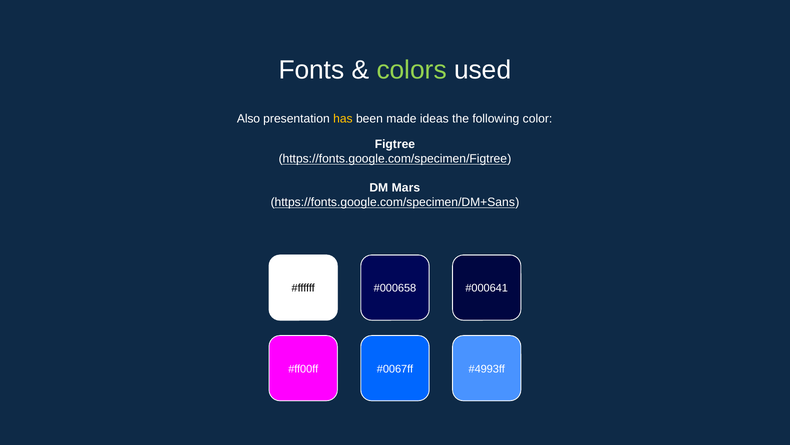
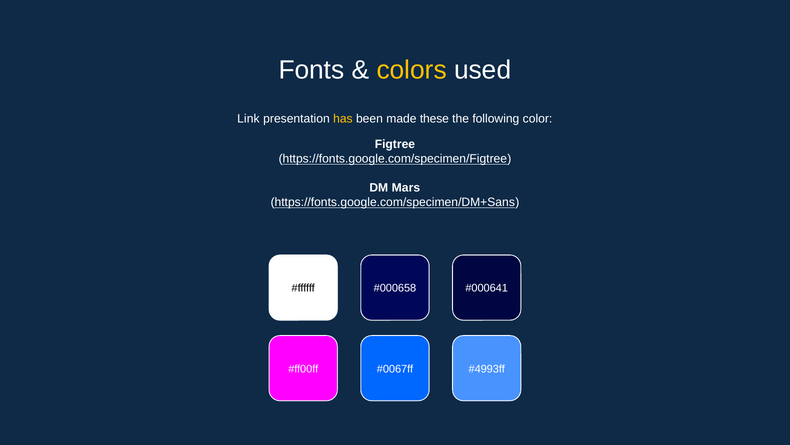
colors colour: light green -> yellow
Also: Also -> Link
ideas: ideas -> these
